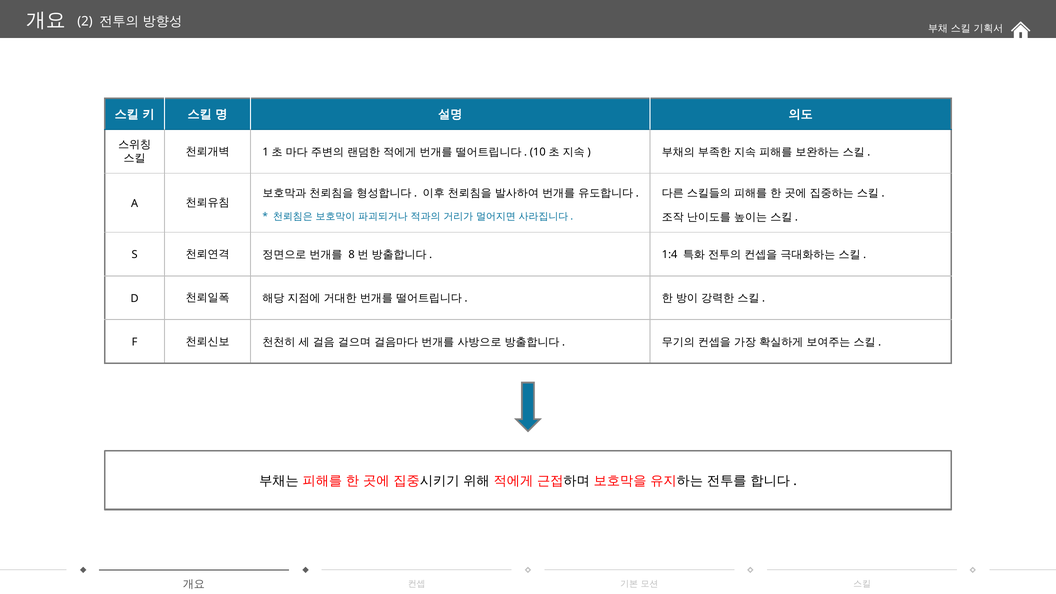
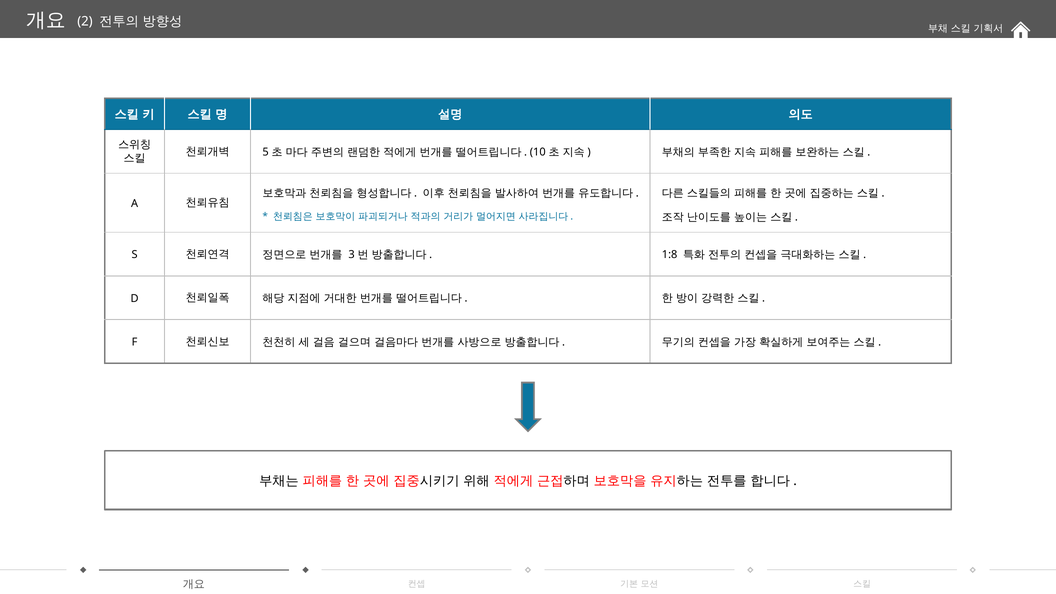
1: 1 -> 5
8: 8 -> 3
1:4: 1:4 -> 1:8
